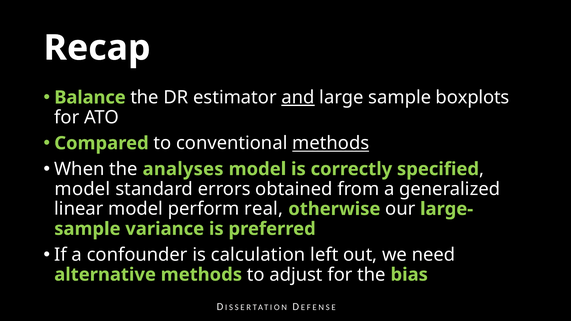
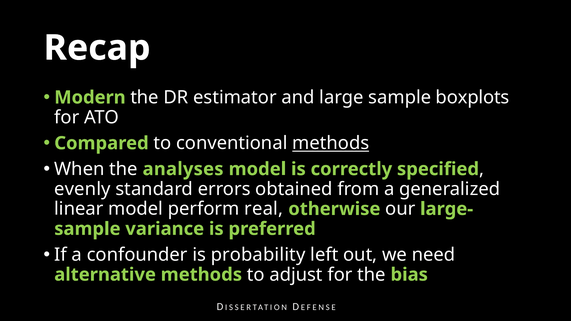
Balance: Balance -> Modern
and underline: present -> none
model at (82, 189): model -> evenly
calculation: calculation -> probability
